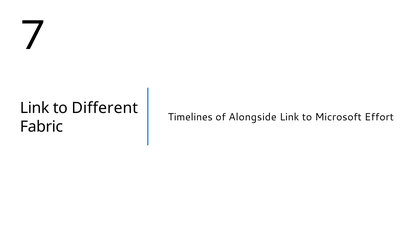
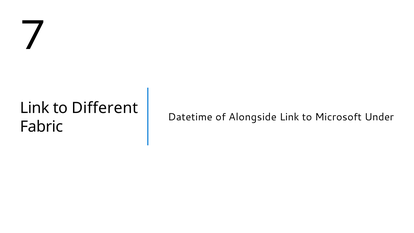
Timelines: Timelines -> Datetime
Effort: Effort -> Under
